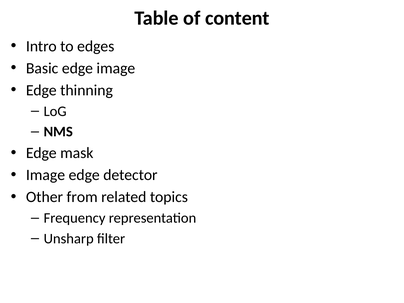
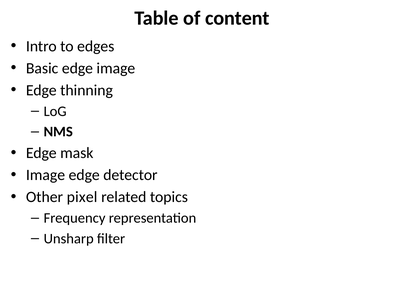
from: from -> pixel
